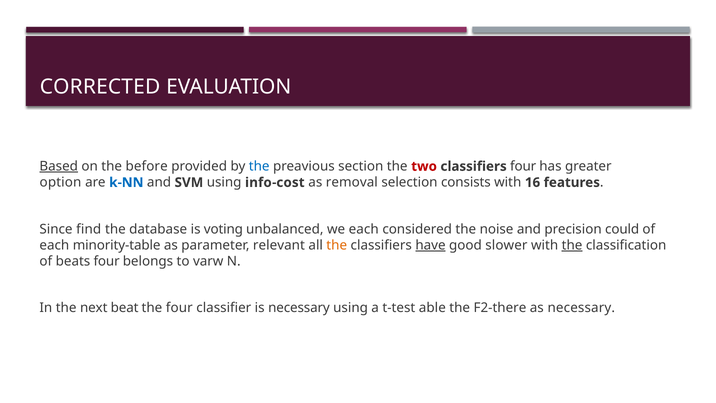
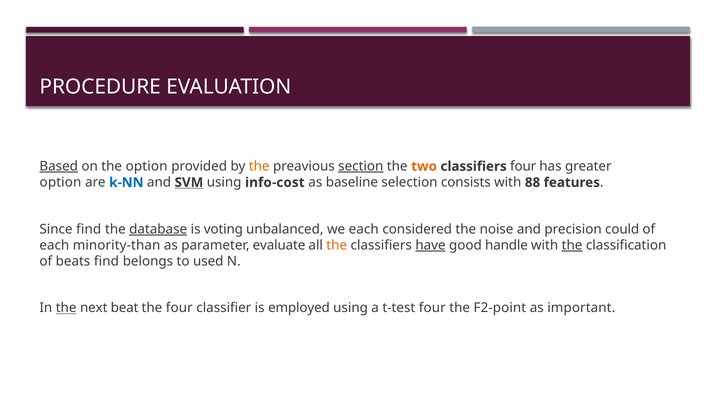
CORRECTED: CORRECTED -> PROCEDURE
the before: before -> option
the at (259, 166) colour: blue -> orange
section underline: none -> present
two colour: red -> orange
SVM underline: none -> present
removal: removal -> baseline
16: 16 -> 88
database underline: none -> present
minority-table: minority-table -> minority-than
relevant: relevant -> evaluate
slower: slower -> handle
beats four: four -> find
varw: varw -> used
the at (66, 308) underline: none -> present
is necessary: necessary -> employed
t-test able: able -> four
F2-there: F2-there -> F2-point
as necessary: necessary -> important
